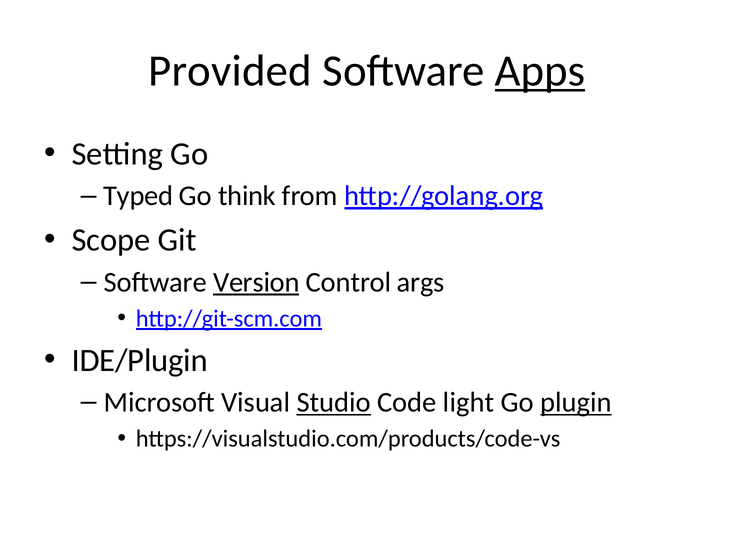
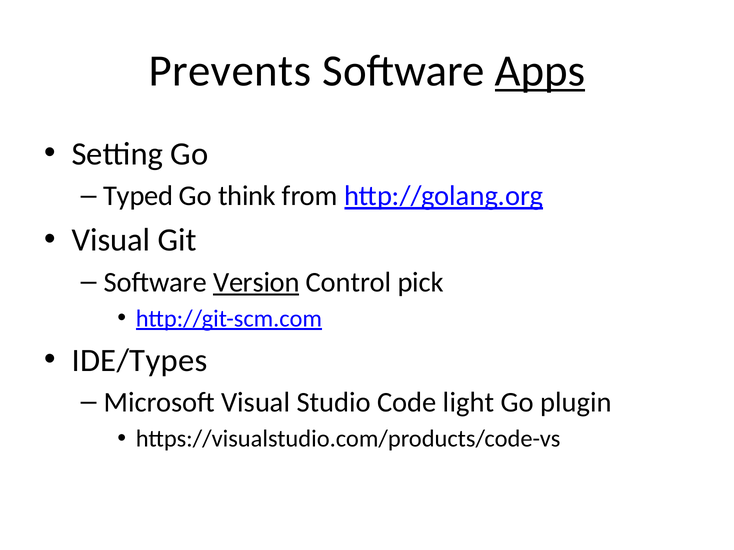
Provided: Provided -> Prevents
Scope at (111, 240): Scope -> Visual
args: args -> pick
IDE/Plugin: IDE/Plugin -> IDE/Types
Studio underline: present -> none
plugin underline: present -> none
